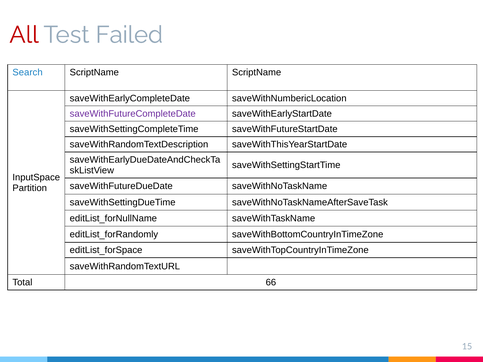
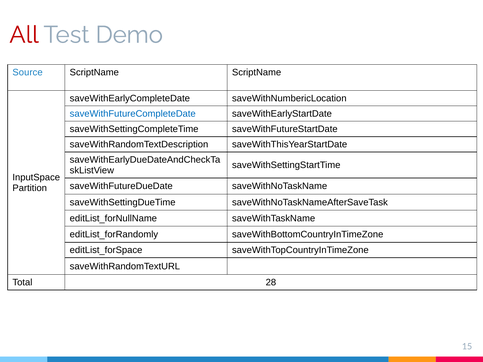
Failed: Failed -> Demo
Search: Search -> Source
saveWithFutureCompleteDate colour: purple -> blue
66: 66 -> 28
